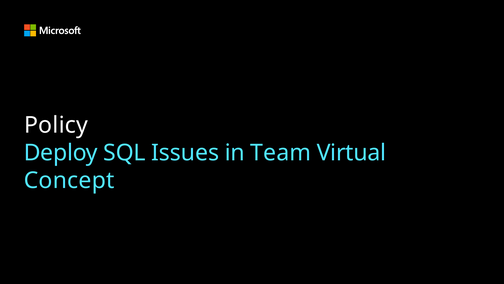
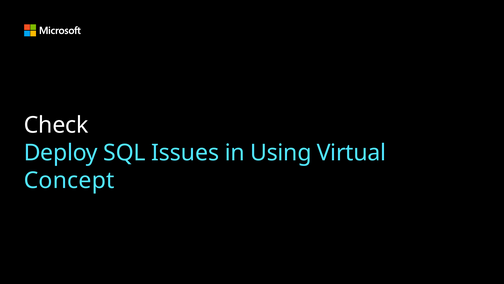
Policy: Policy -> Check
Team: Team -> Using
